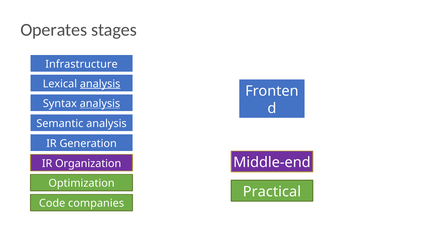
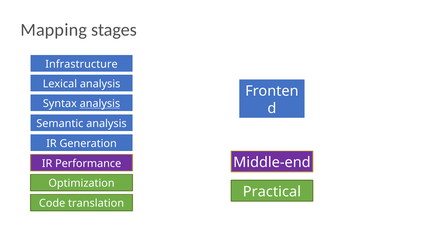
Operates: Operates -> Mapping
analysis at (100, 84) underline: present -> none
Organization: Organization -> Performance
companies: companies -> translation
